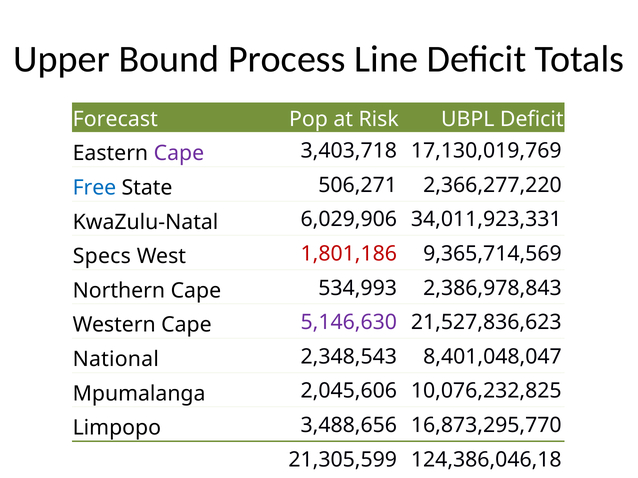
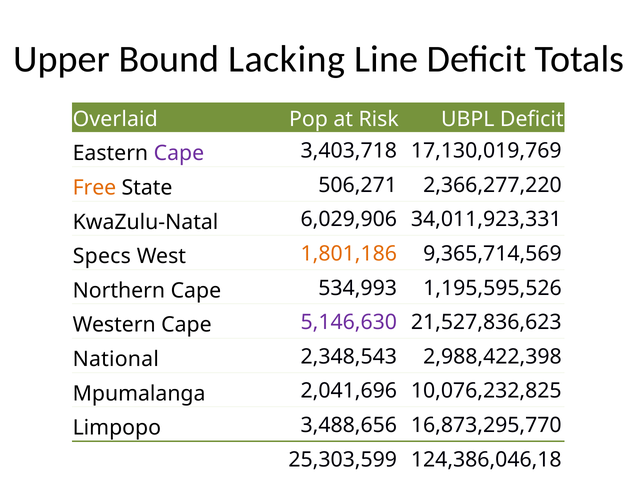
Process: Process -> Lacking
Forecast: Forecast -> Overlaid
Free colour: blue -> orange
1,801,186 colour: red -> orange
2,386,978,843: 2,386,978,843 -> 1,195,595,526
8,401,048,047: 8,401,048,047 -> 2,988,422,398
2,045,606: 2,045,606 -> 2,041,696
21,305,599: 21,305,599 -> 25,303,599
